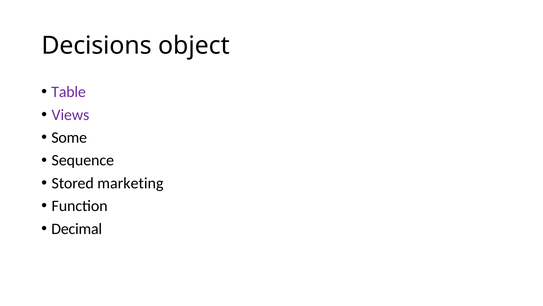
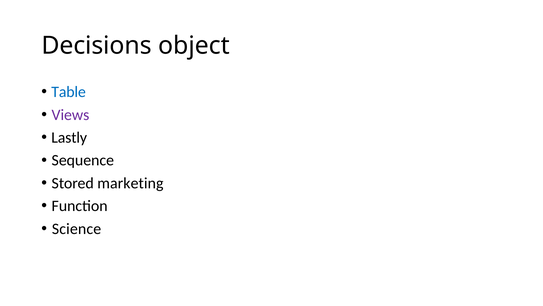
Table colour: purple -> blue
Some: Some -> Lastly
Decimal: Decimal -> Science
